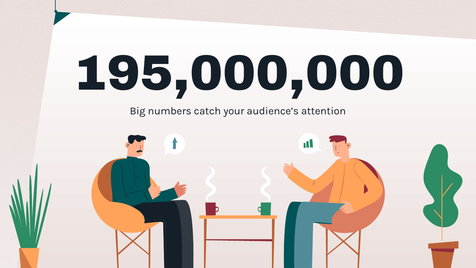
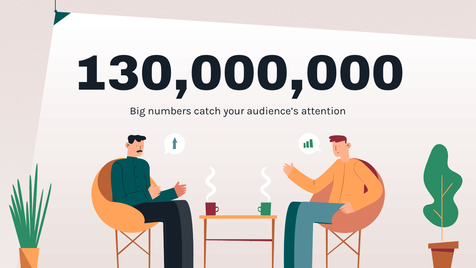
195,000,000: 195,000,000 -> 130,000,000
